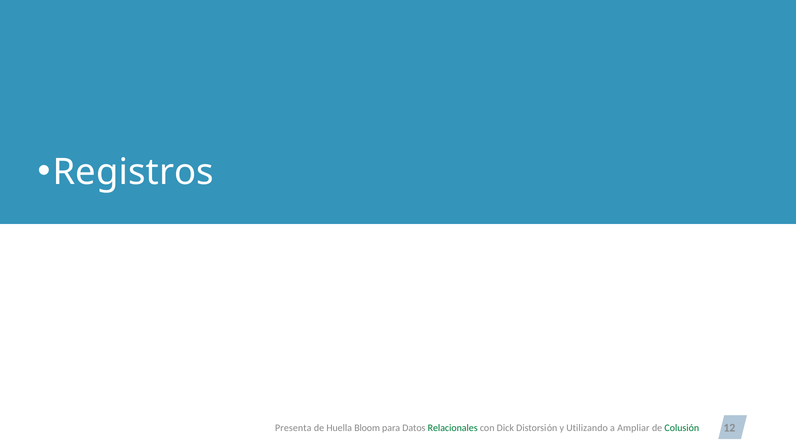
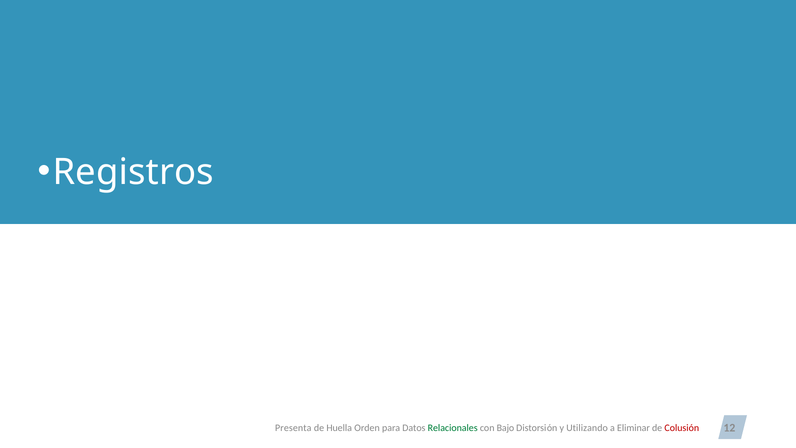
Bloom: Bloom -> Orden
Dick: Dick -> Bajo
Ampliar: Ampliar -> Eliminar
Colusión colour: green -> red
